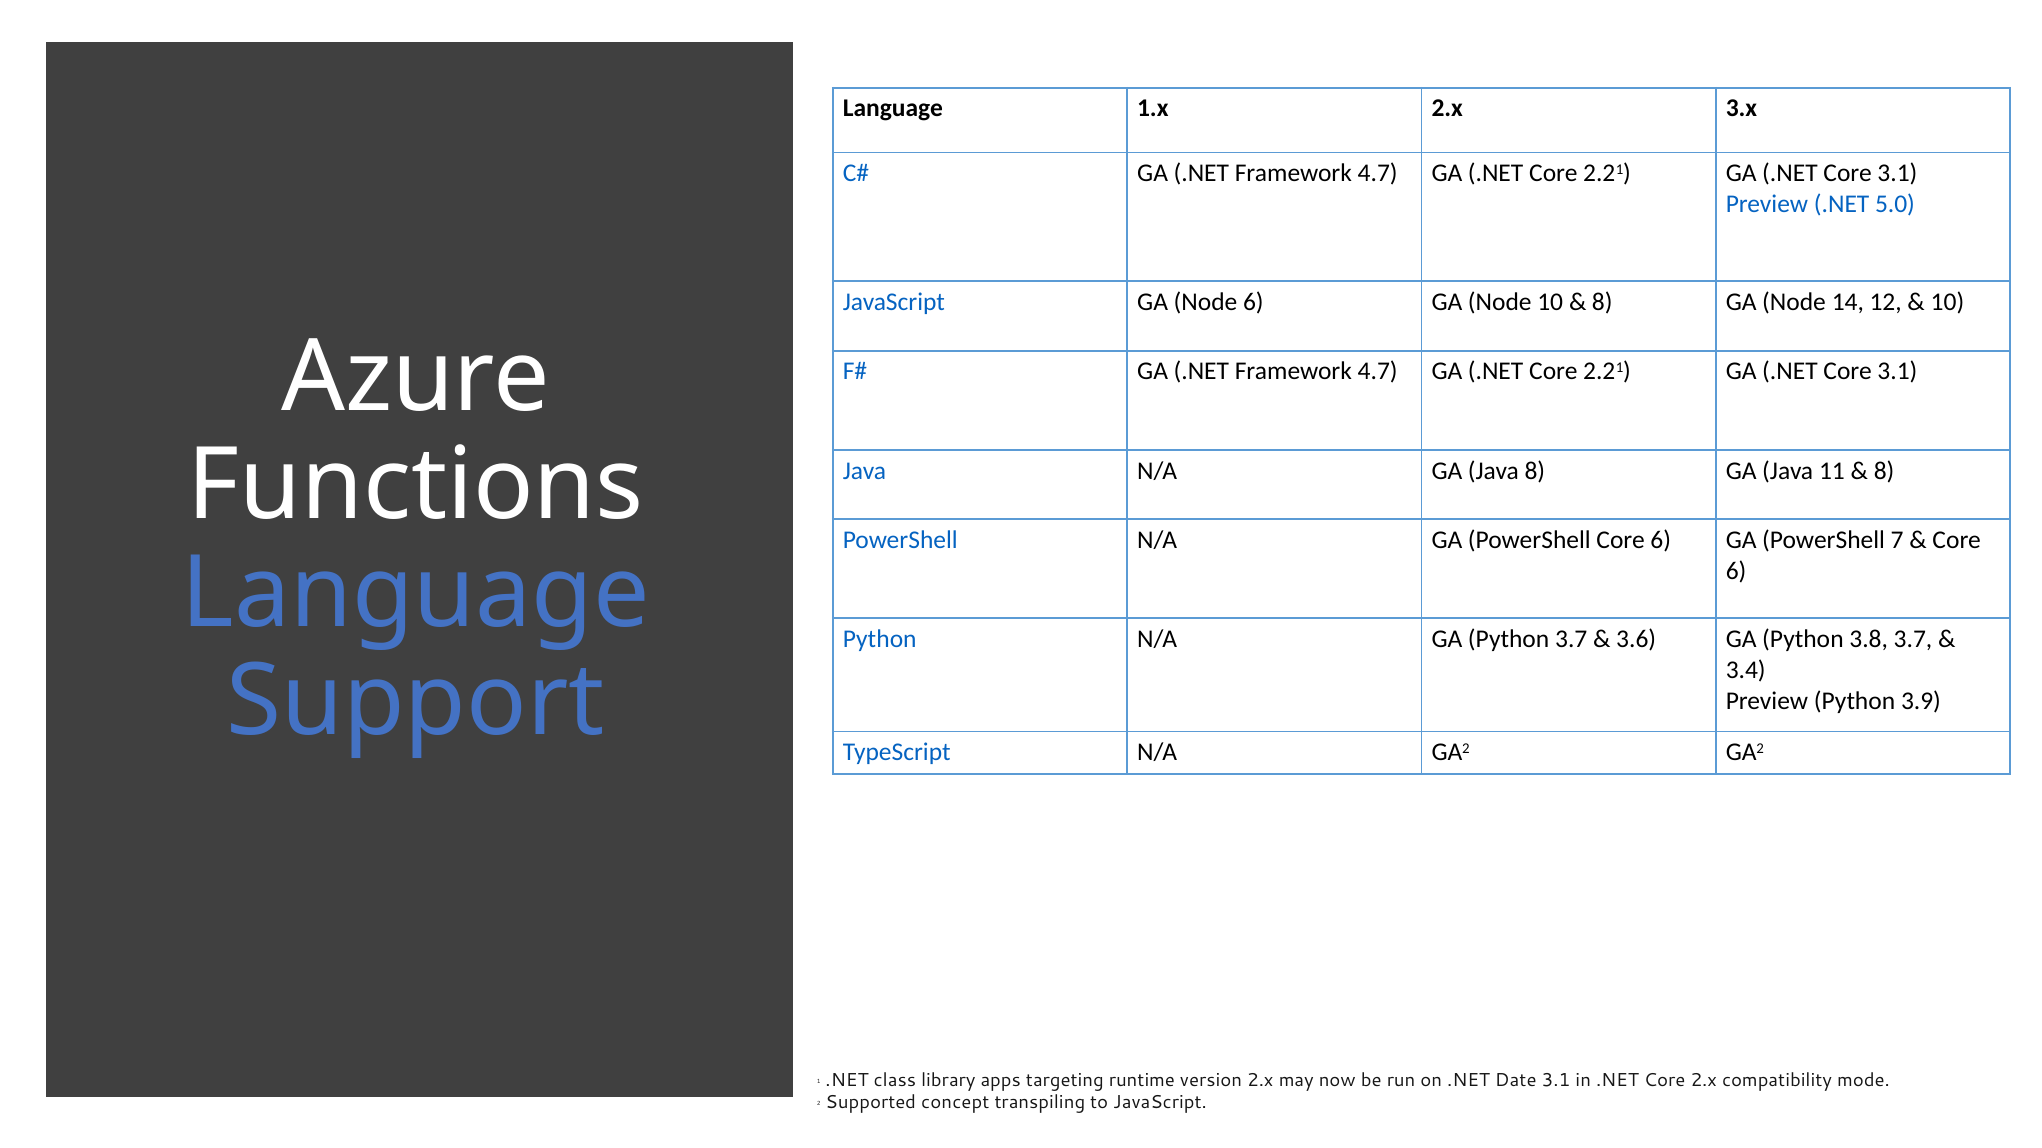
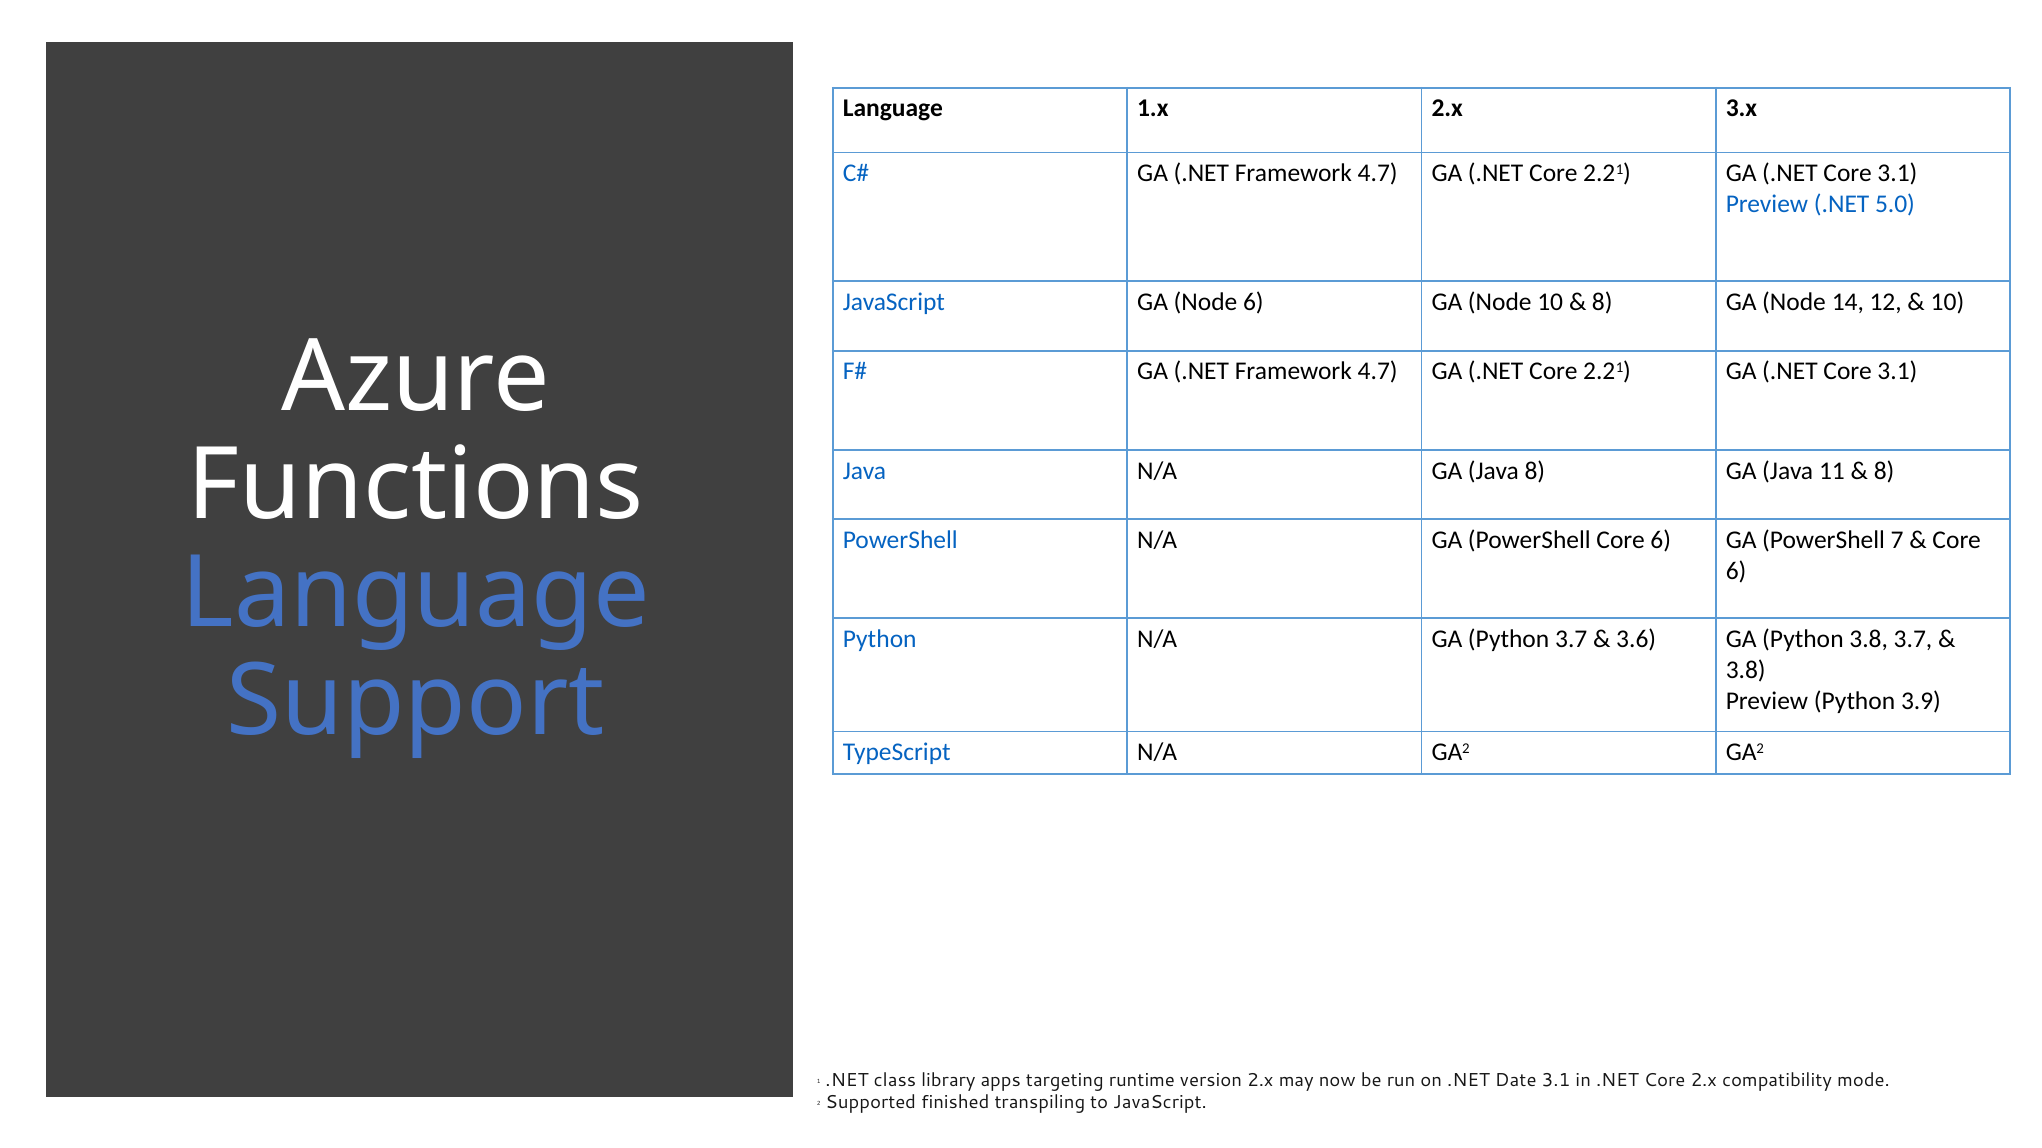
3.4 at (1746, 671): 3.4 -> 3.8
concept: concept -> finished
